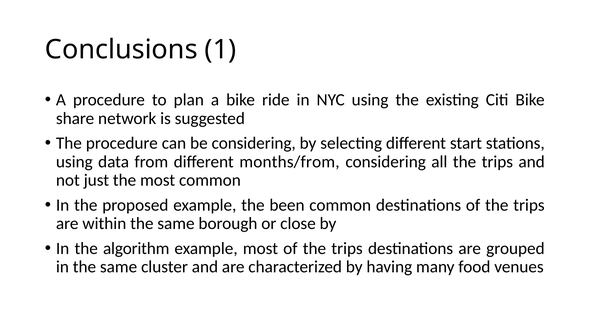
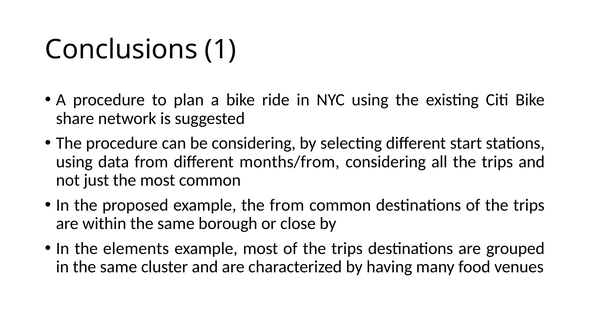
the been: been -> from
algorithm: algorithm -> elements
